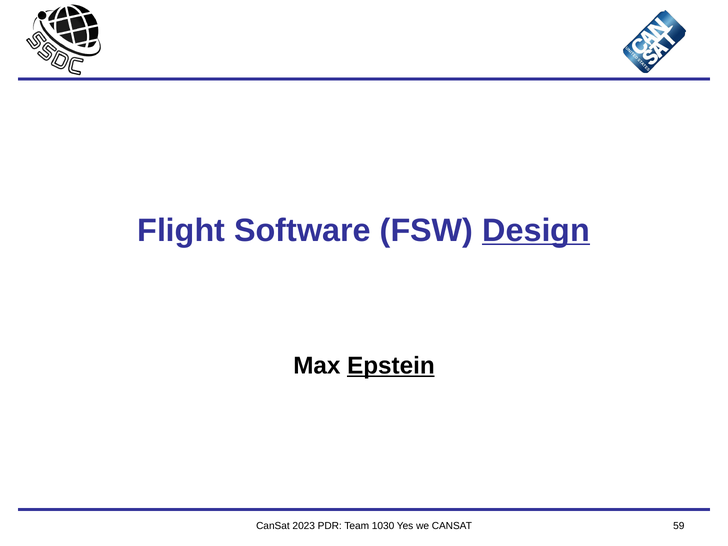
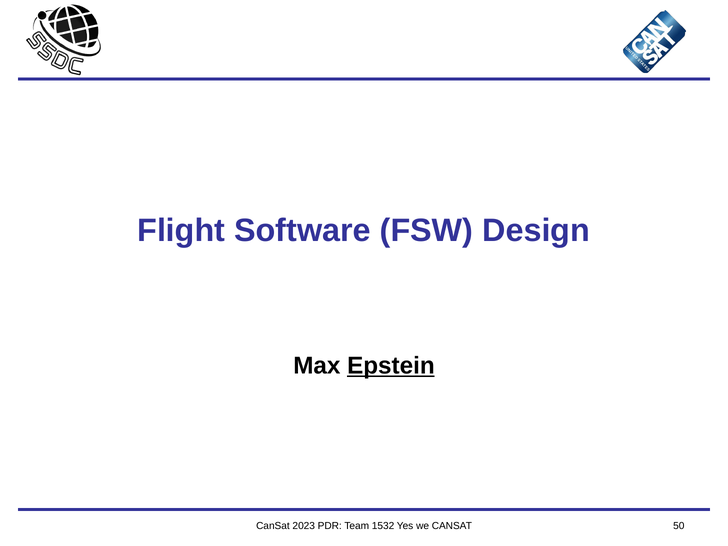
Design underline: present -> none
1030: 1030 -> 1532
59: 59 -> 50
